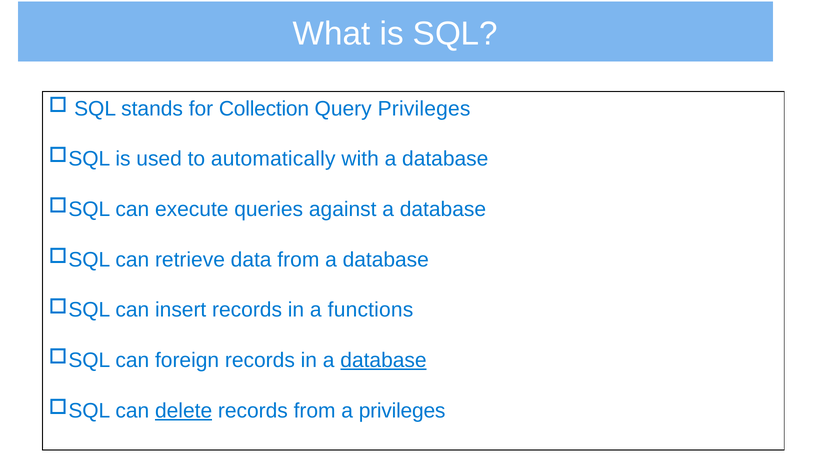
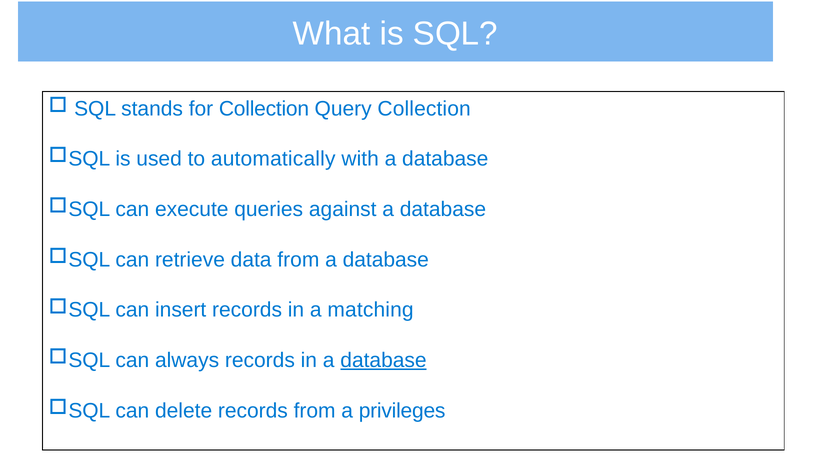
Query Privileges: Privileges -> Collection
functions: functions -> matching
foreign: foreign -> always
delete underline: present -> none
